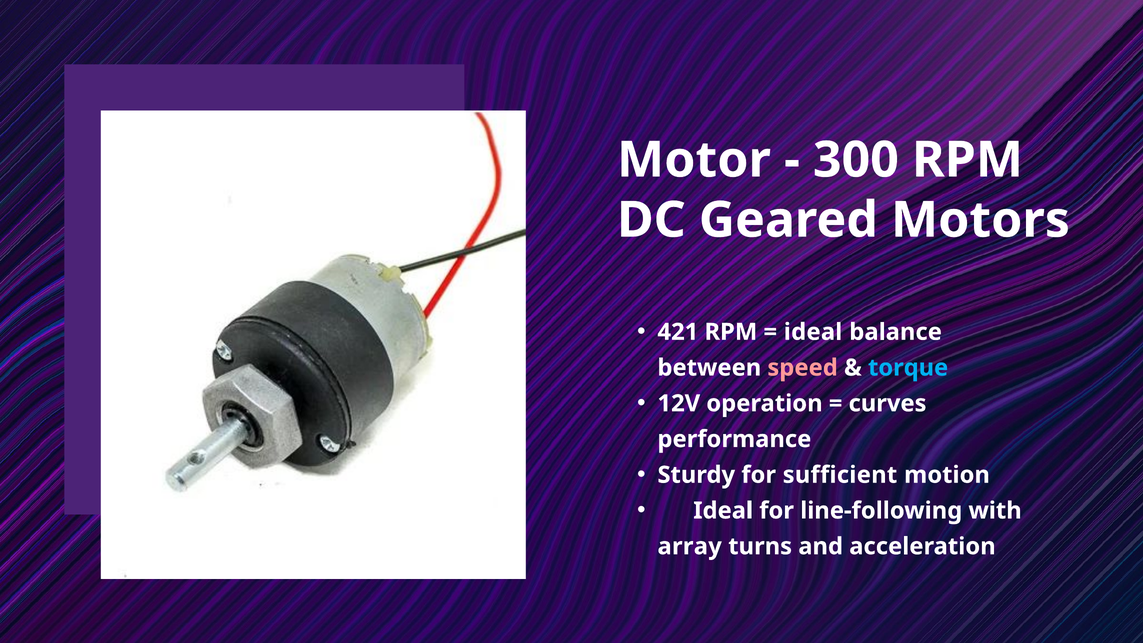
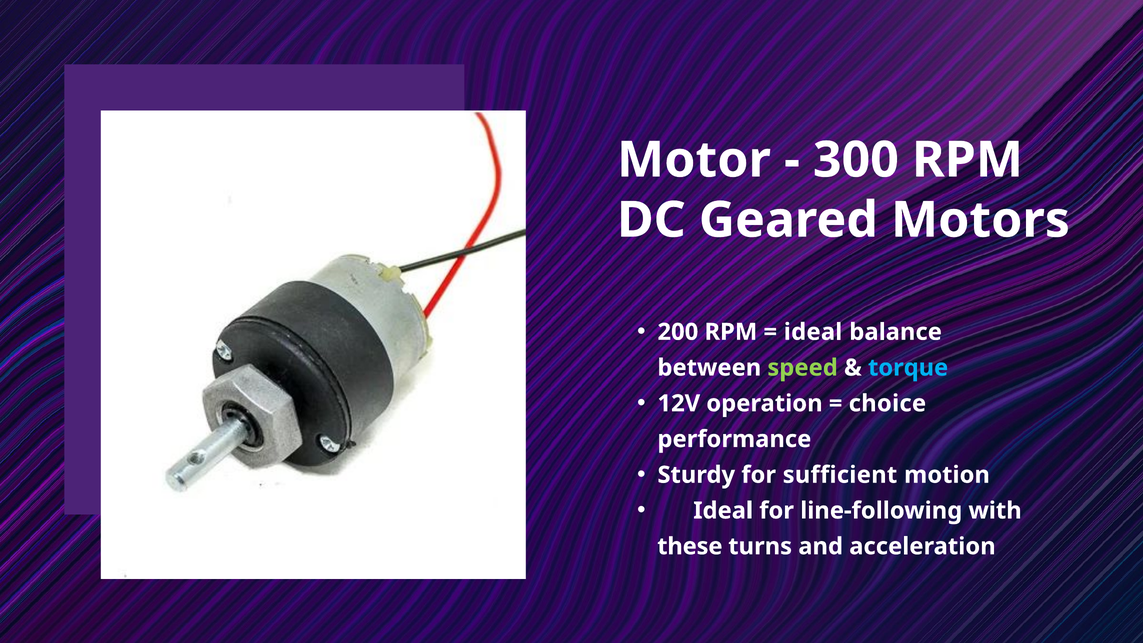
421: 421 -> 200
speed colour: pink -> light green
curves: curves -> choice
array: array -> these
